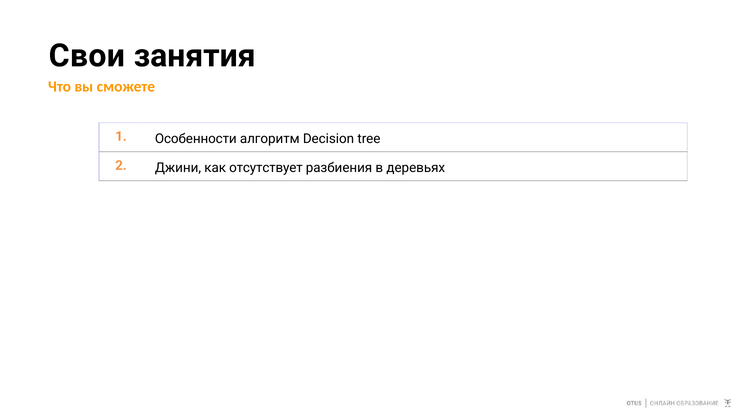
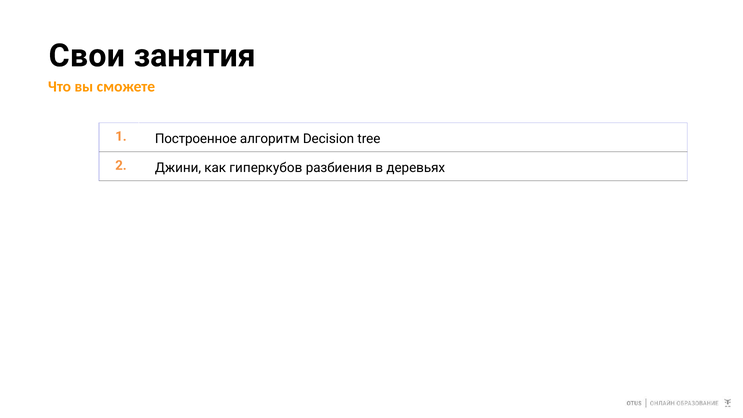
Особенности: Особенности -> Построенное
отсутствует: отсутствует -> гиперкубов
